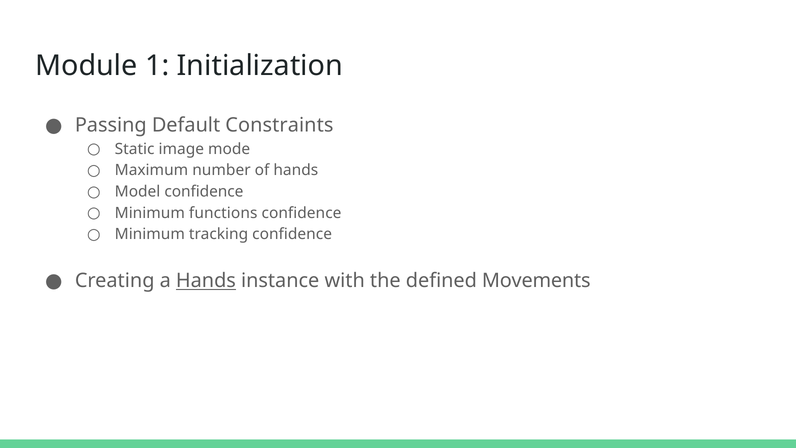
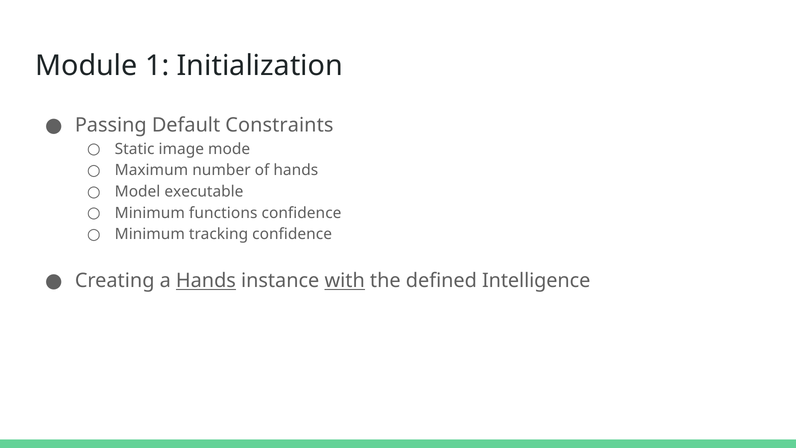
Model confidence: confidence -> executable
with underline: none -> present
Movements: Movements -> Intelligence
